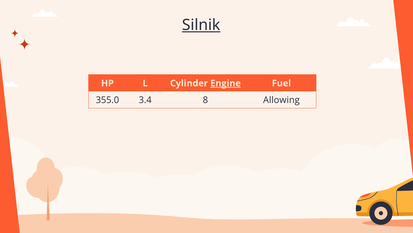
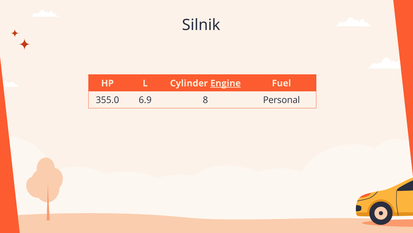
Silnik underline: present -> none
3.4: 3.4 -> 6.9
Allowing: Allowing -> Personal
